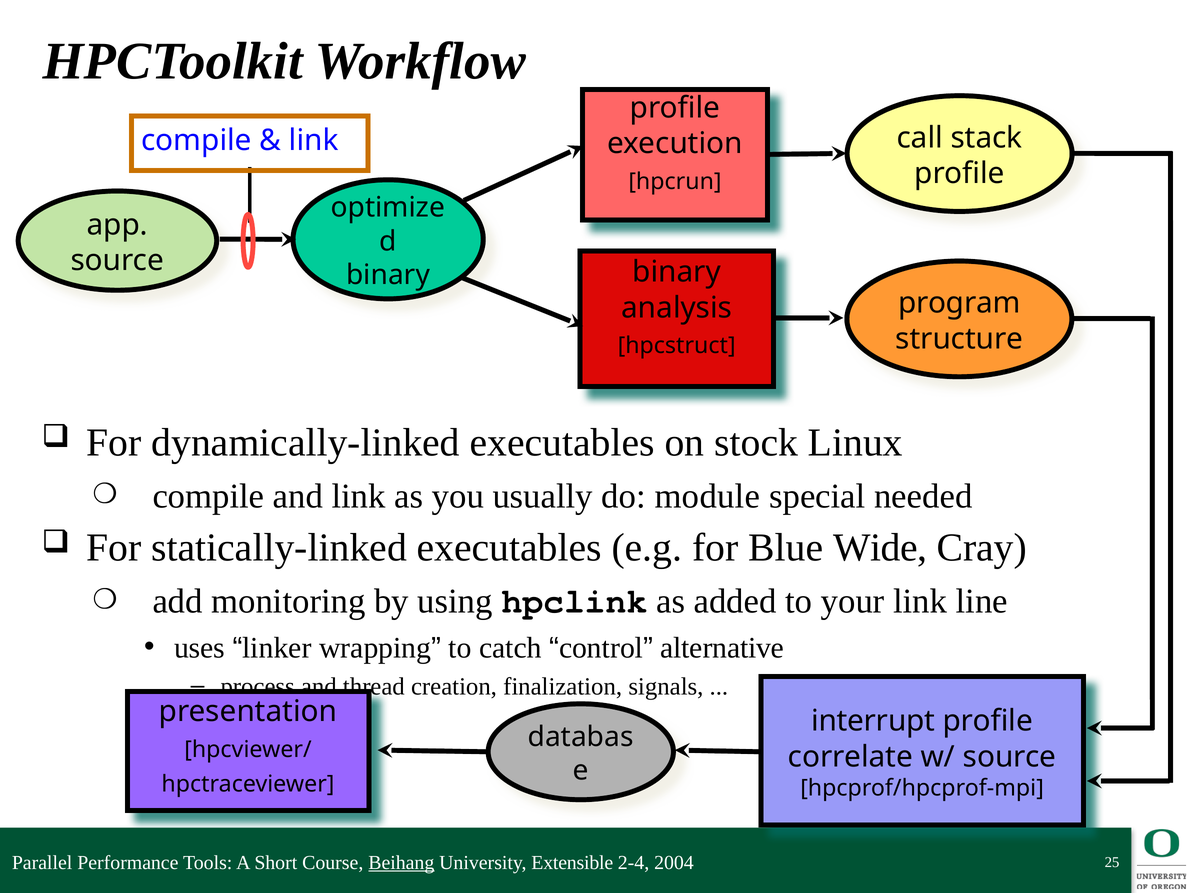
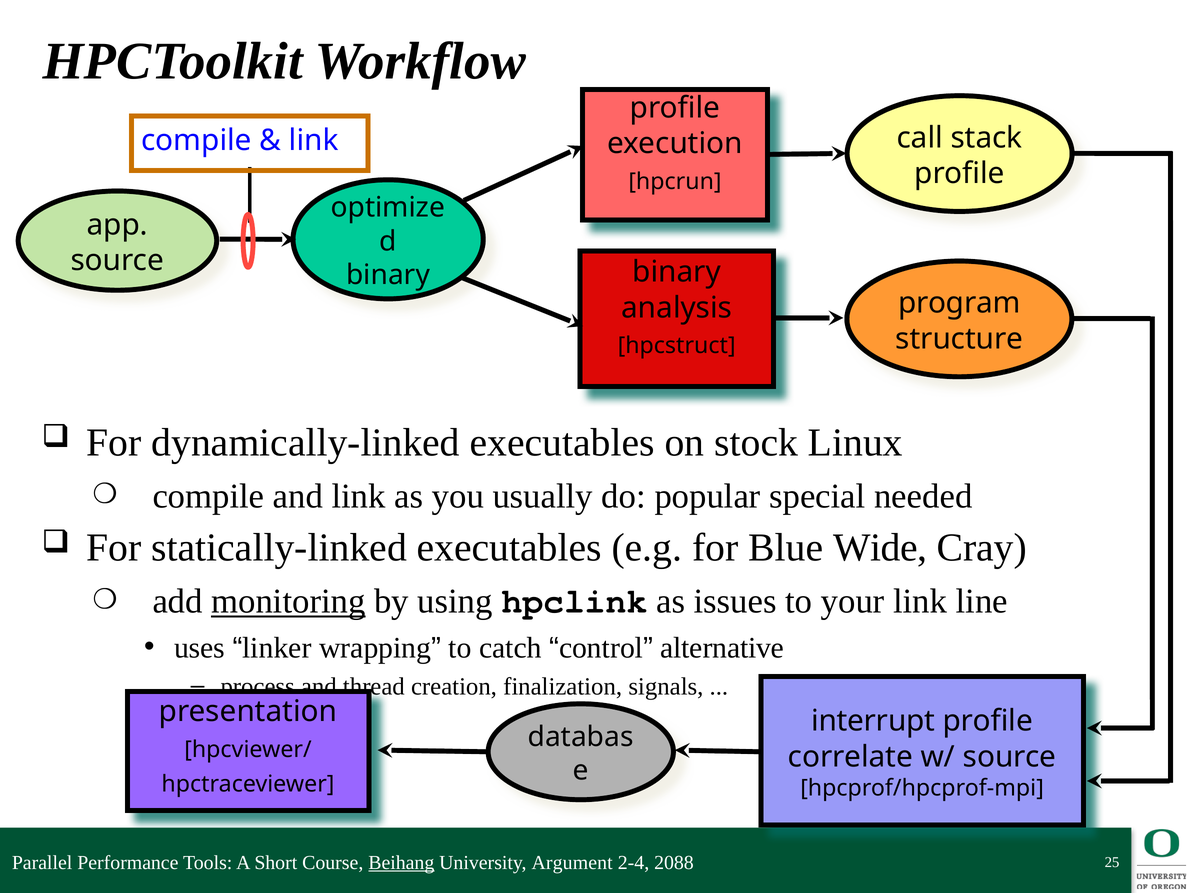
module: module -> popular
monitoring underline: none -> present
added: added -> issues
Extensible: Extensible -> Argument
2004: 2004 -> 2088
